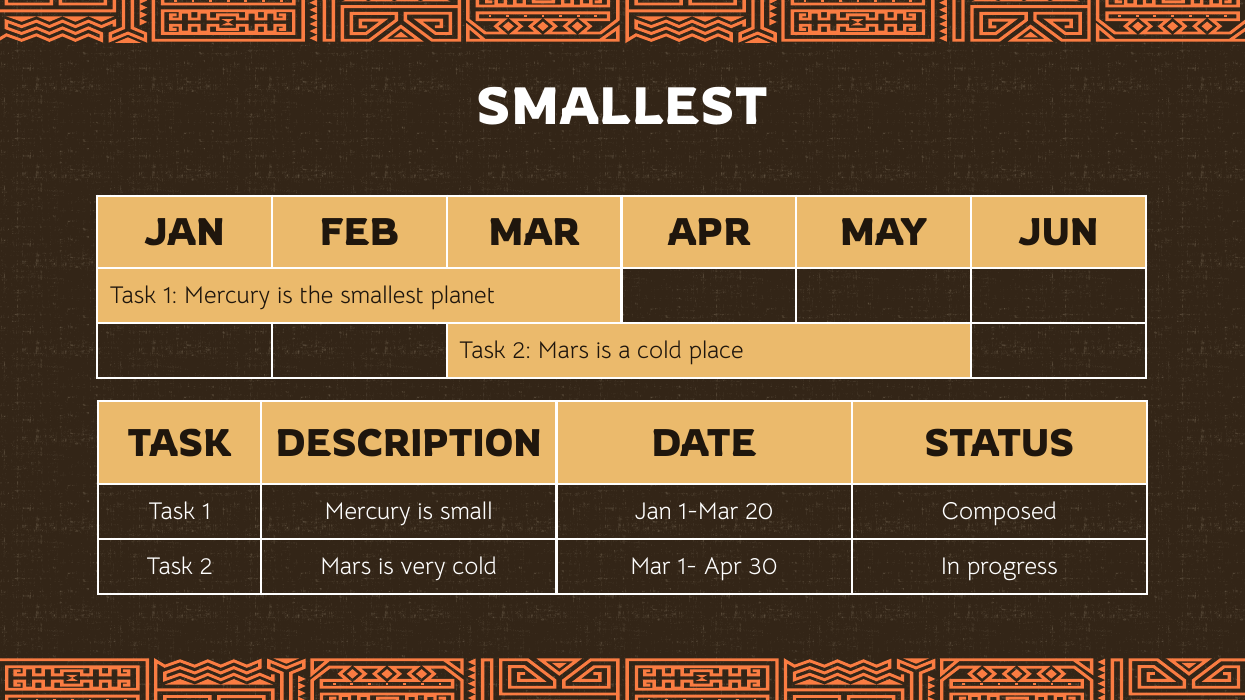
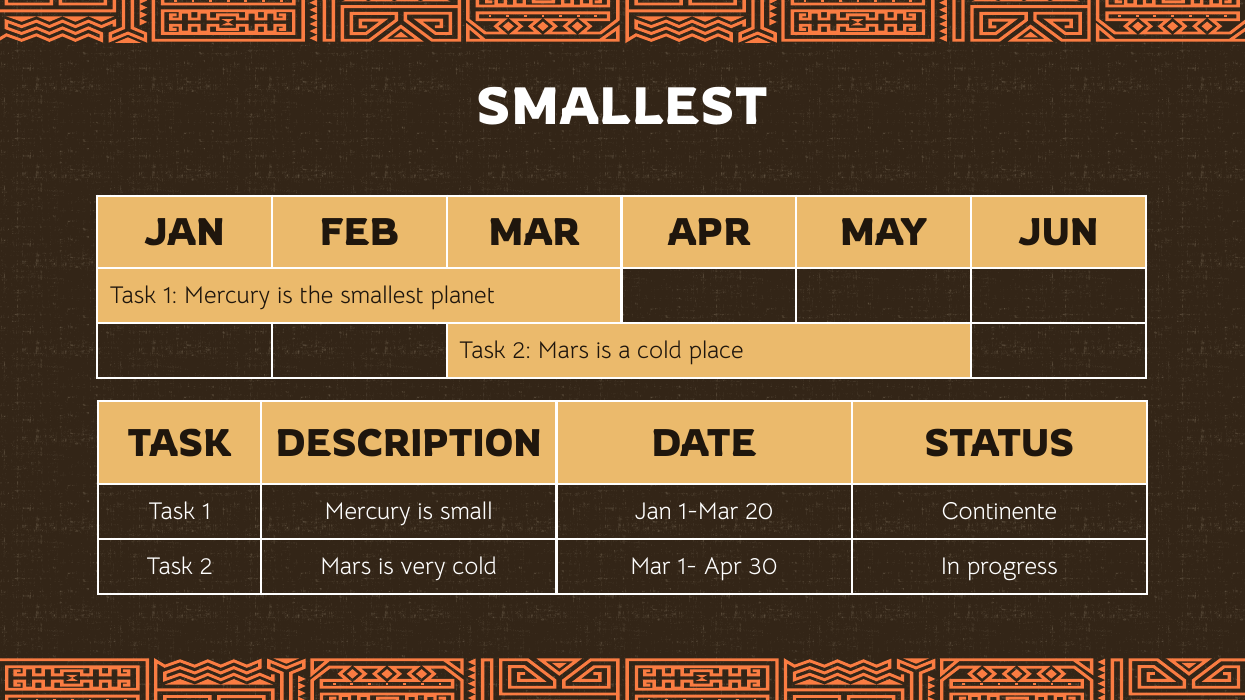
Composed: Composed -> Continente
